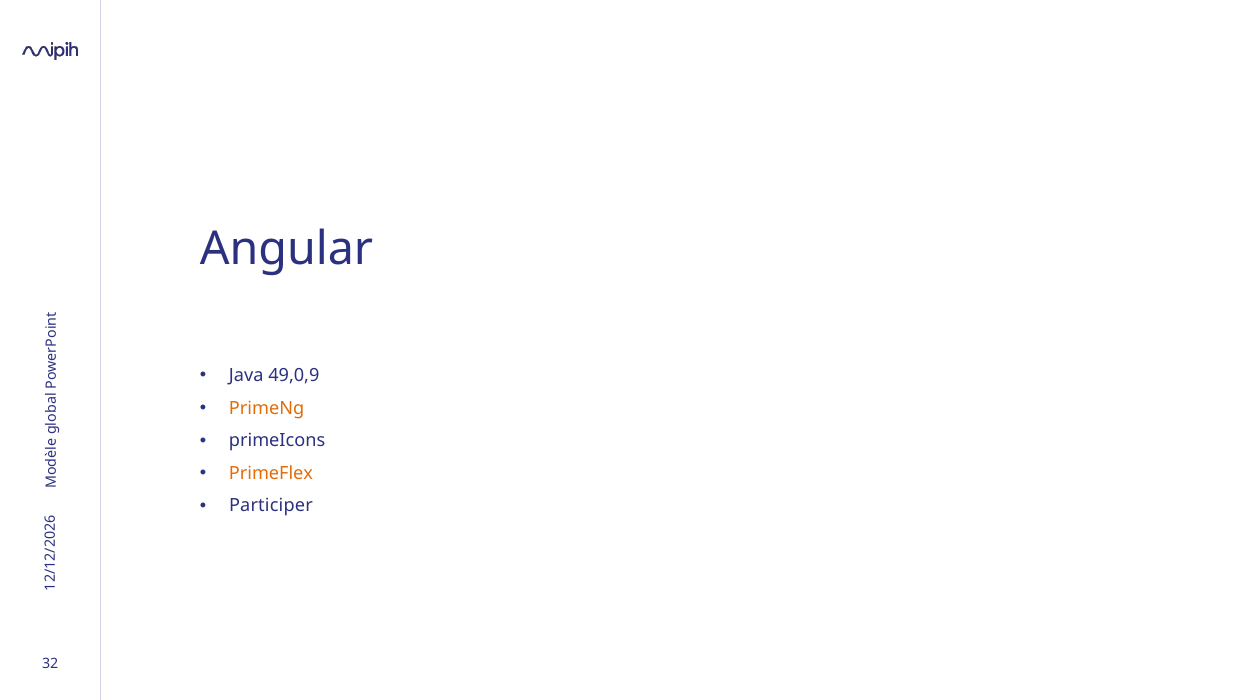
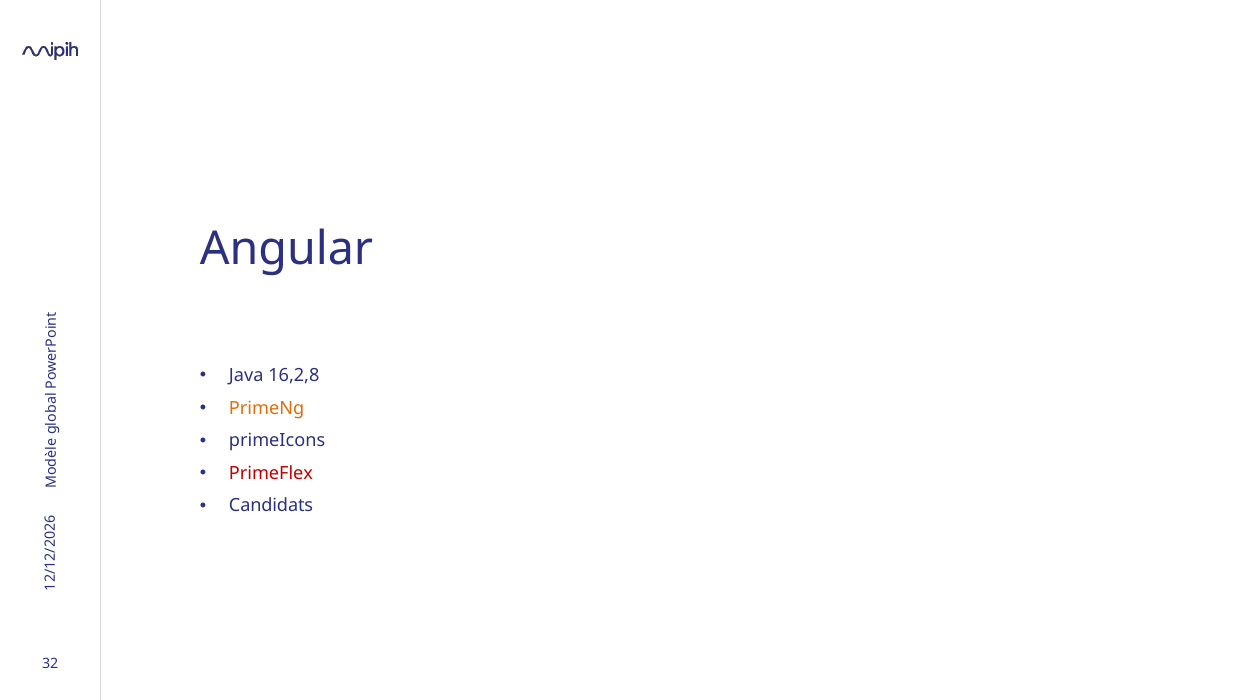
49,0,9: 49,0,9 -> 16,2,8
PrimeFlex colour: orange -> red
Participer: Participer -> Candidats
